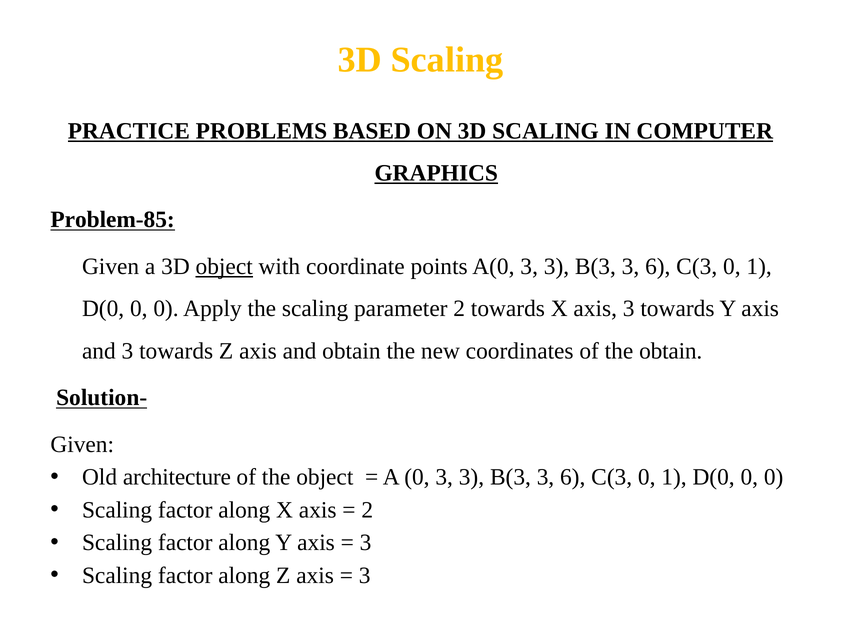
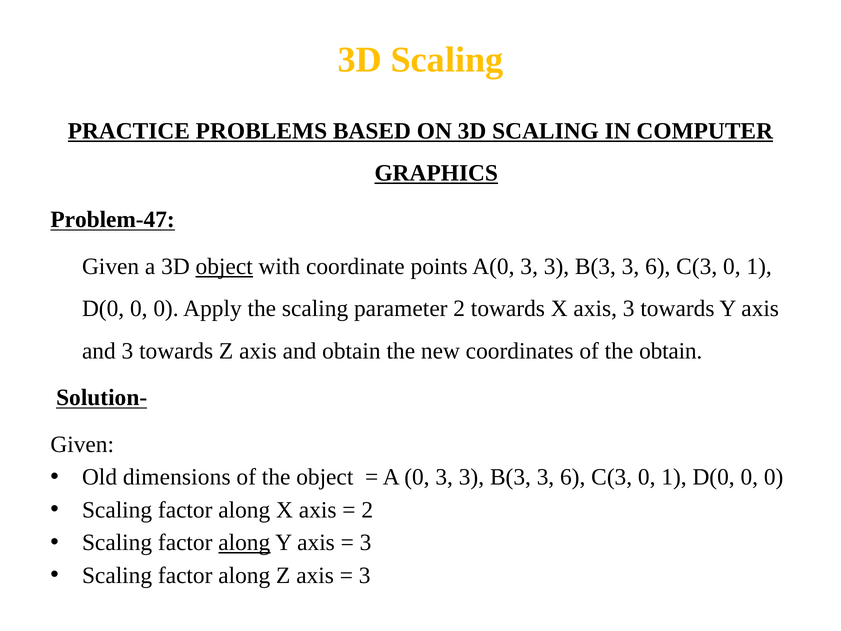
Problem-85: Problem-85 -> Problem-47
architecture: architecture -> dimensions
along at (244, 542) underline: none -> present
